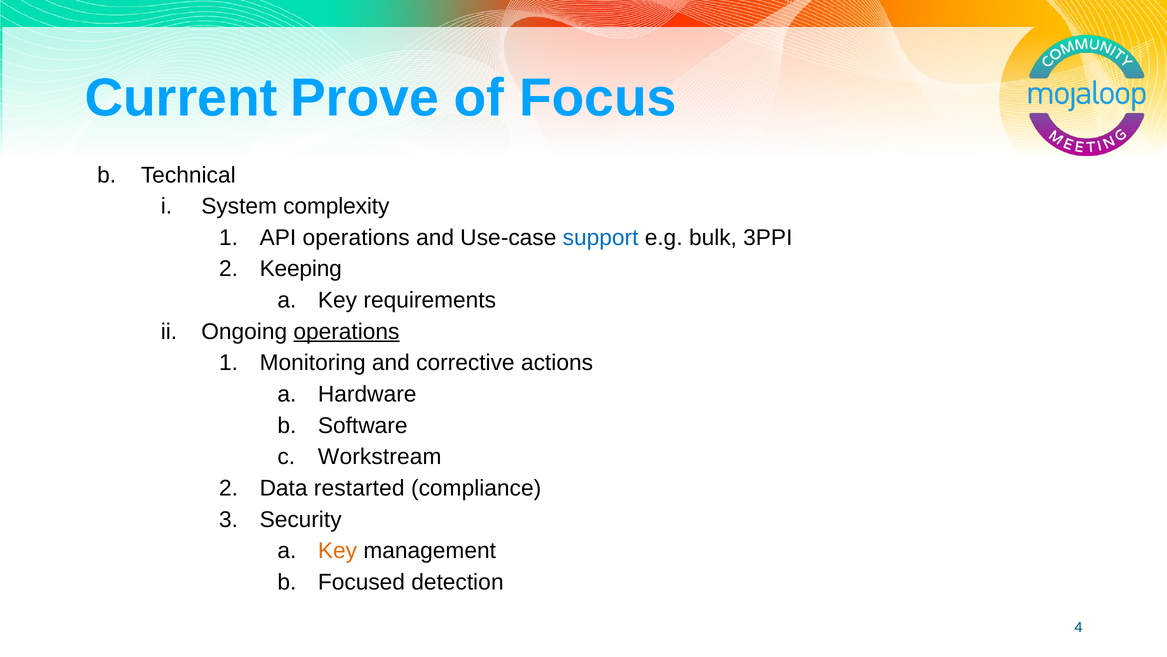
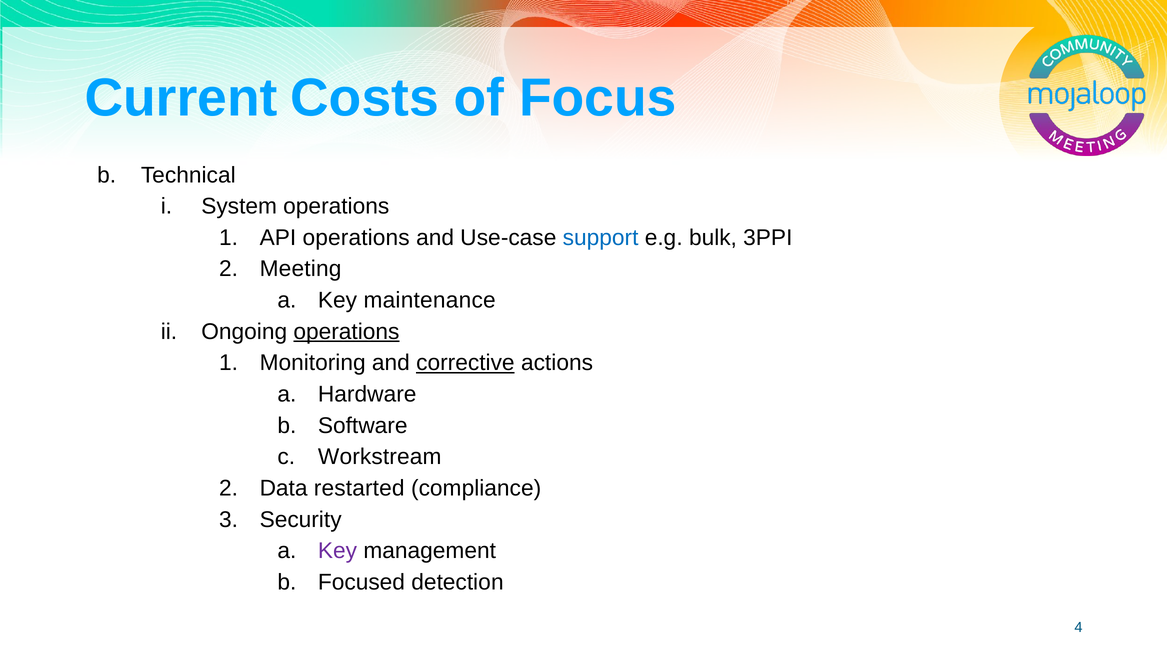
Prove: Prove -> Costs
System complexity: complexity -> operations
Keeping: Keeping -> Meeting
requirements: requirements -> maintenance
corrective underline: none -> present
Key at (338, 550) colour: orange -> purple
